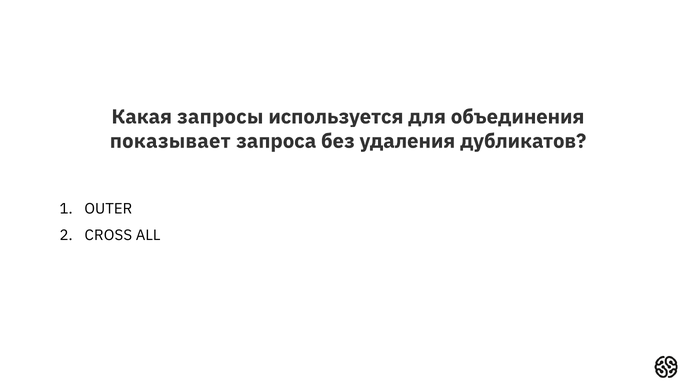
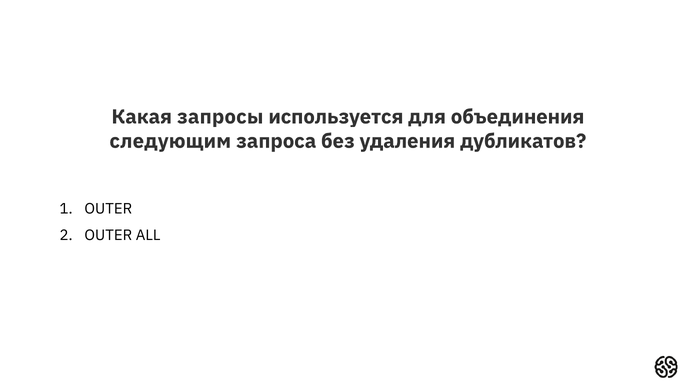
показывает: показывает -> следующим
CROSS at (108, 236): CROSS -> OUTER
